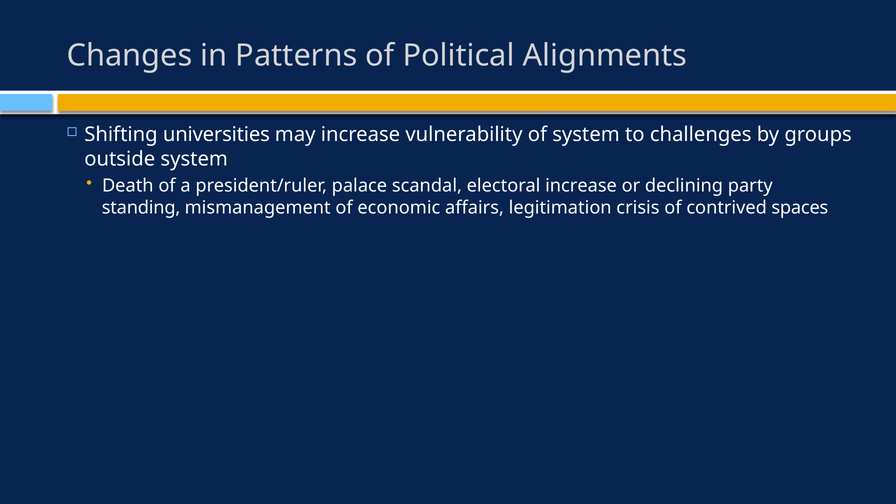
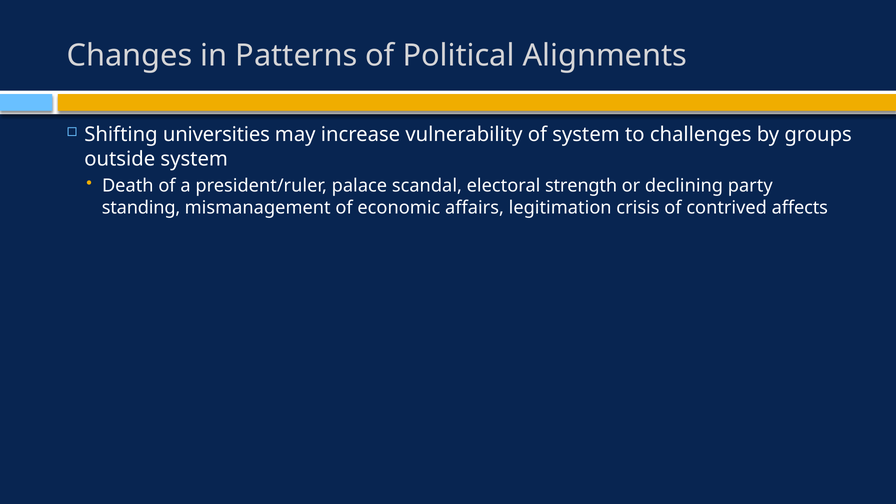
electoral increase: increase -> strength
spaces: spaces -> affects
